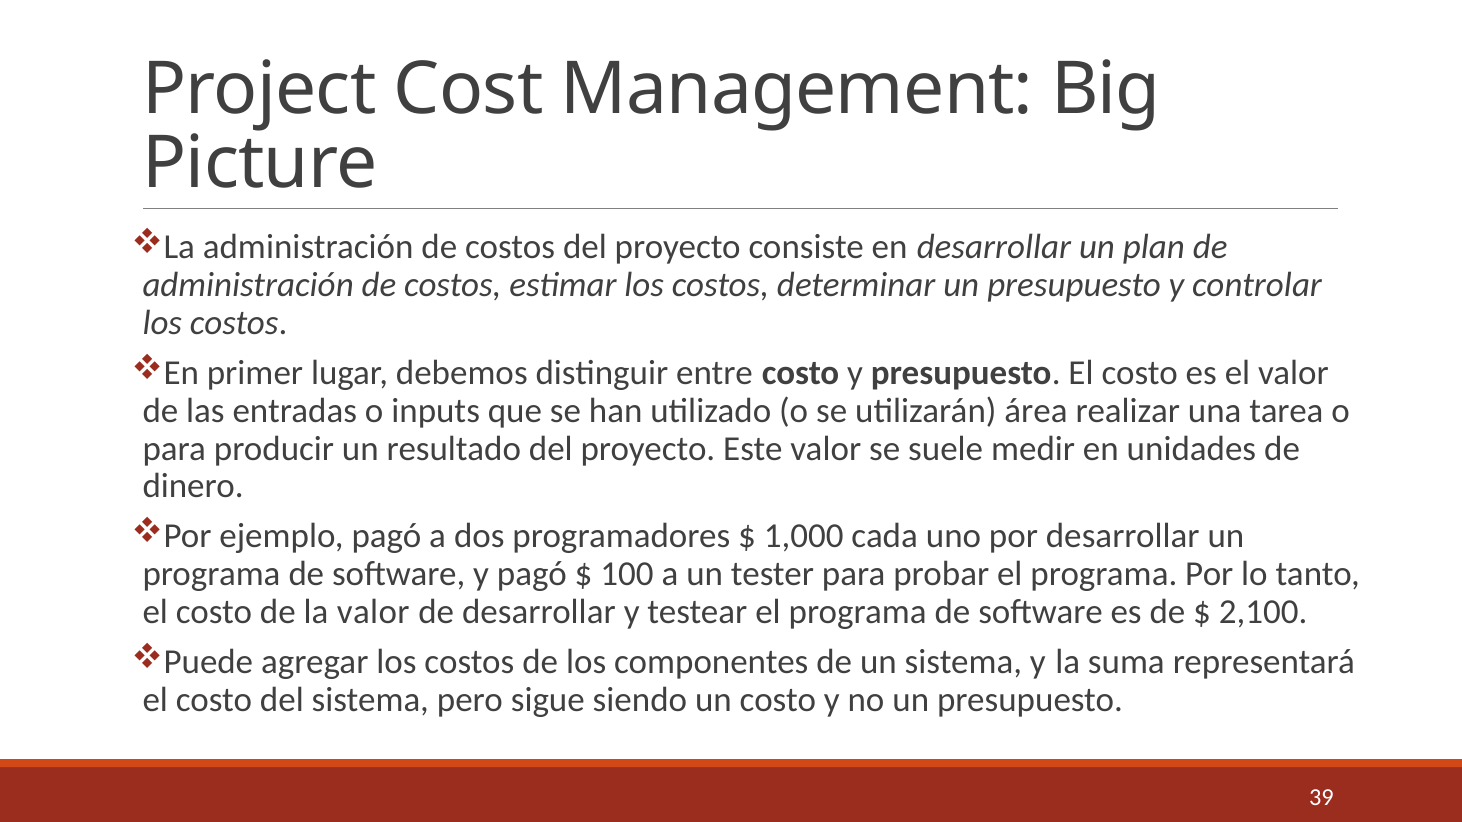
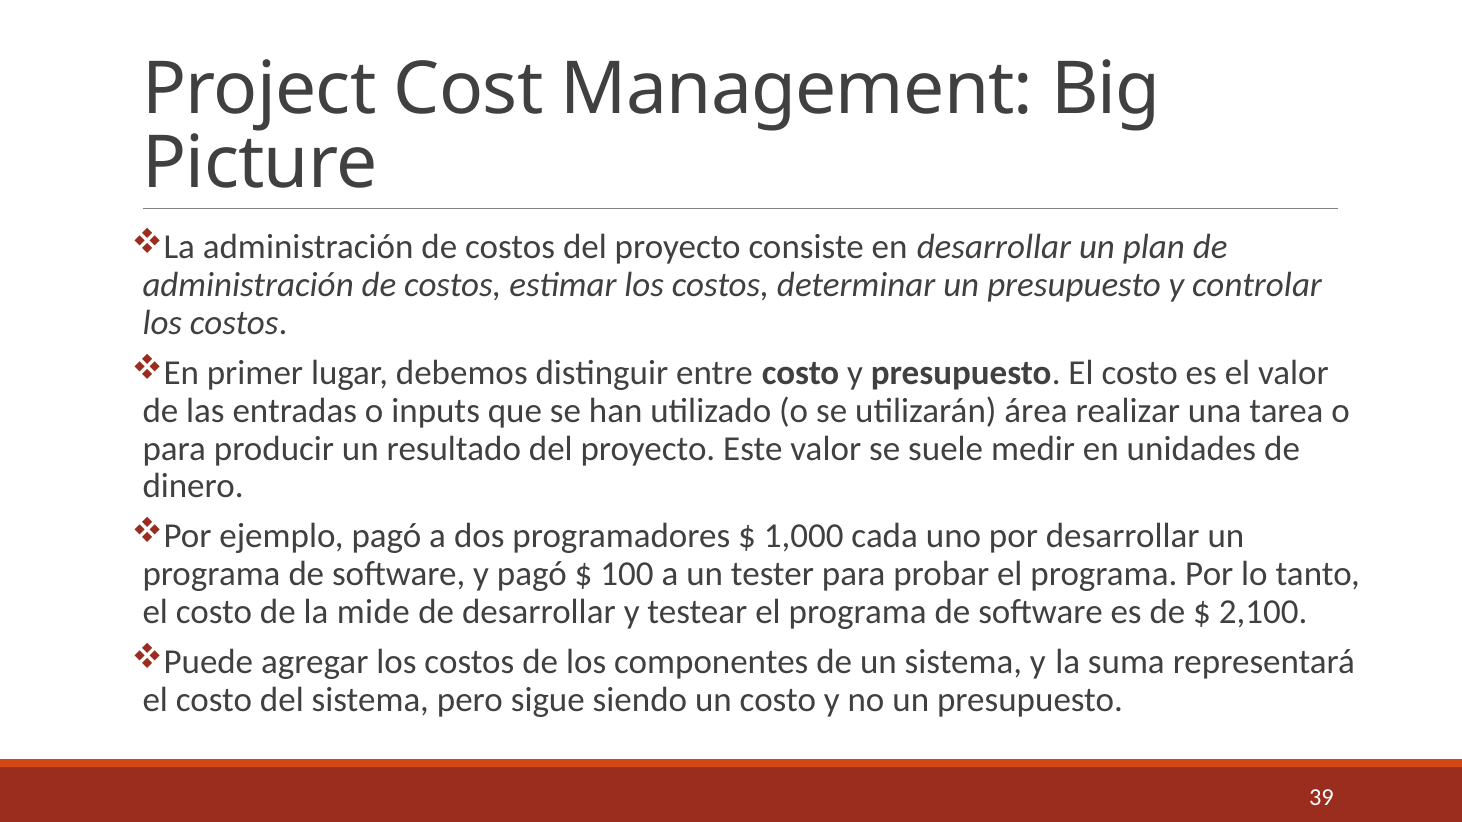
la valor: valor -> mide
